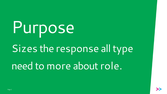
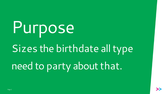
response: response -> birthdate
more: more -> party
role: role -> that
